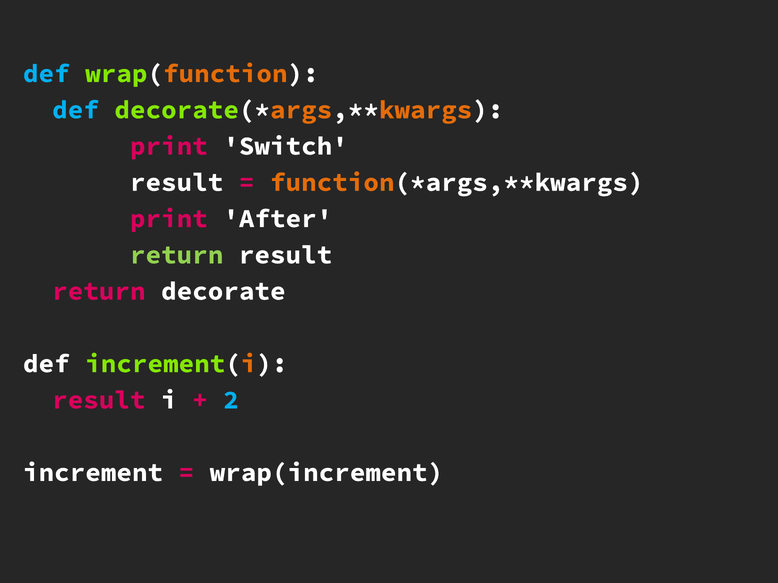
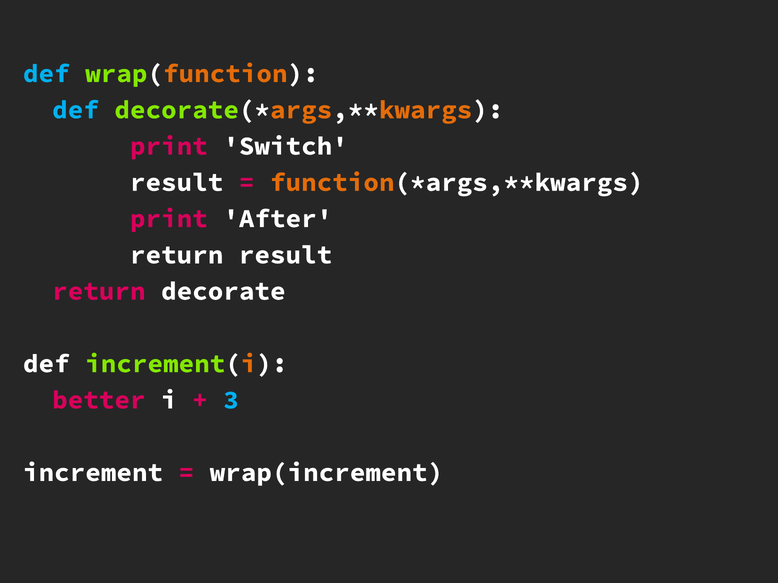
return at (177, 255) colour: light green -> white
result at (99, 400): result -> better
2: 2 -> 3
